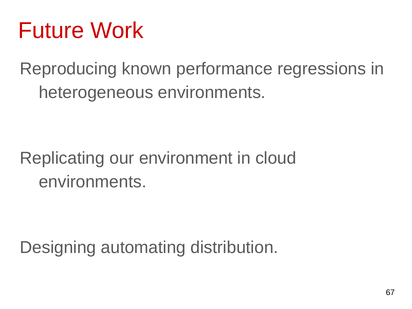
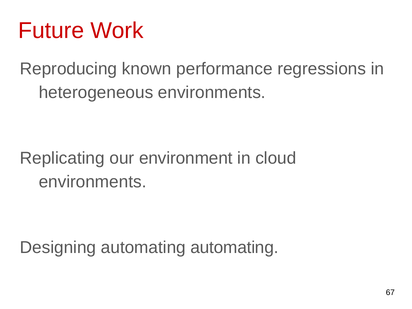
automating distribution: distribution -> automating
